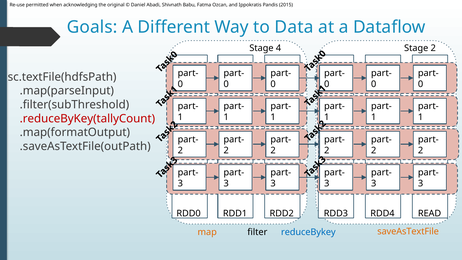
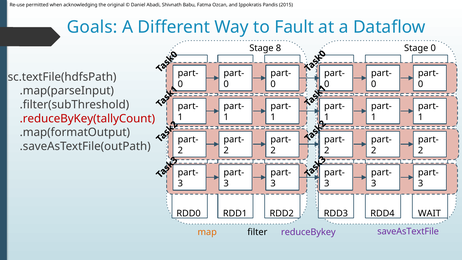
Data: Data -> Fault
4: 4 -> 8
Stage 2: 2 -> 0
READ: READ -> WAIT
saveAsTextFile colour: orange -> purple
reduceBykey colour: blue -> purple
